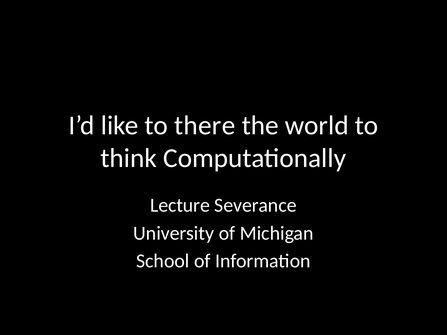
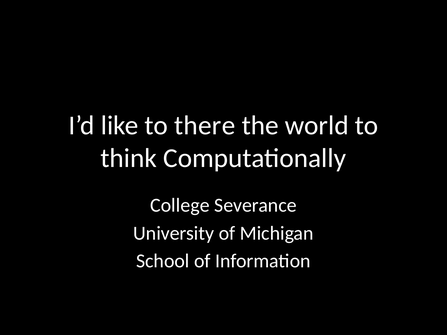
Lecture: Lecture -> College
